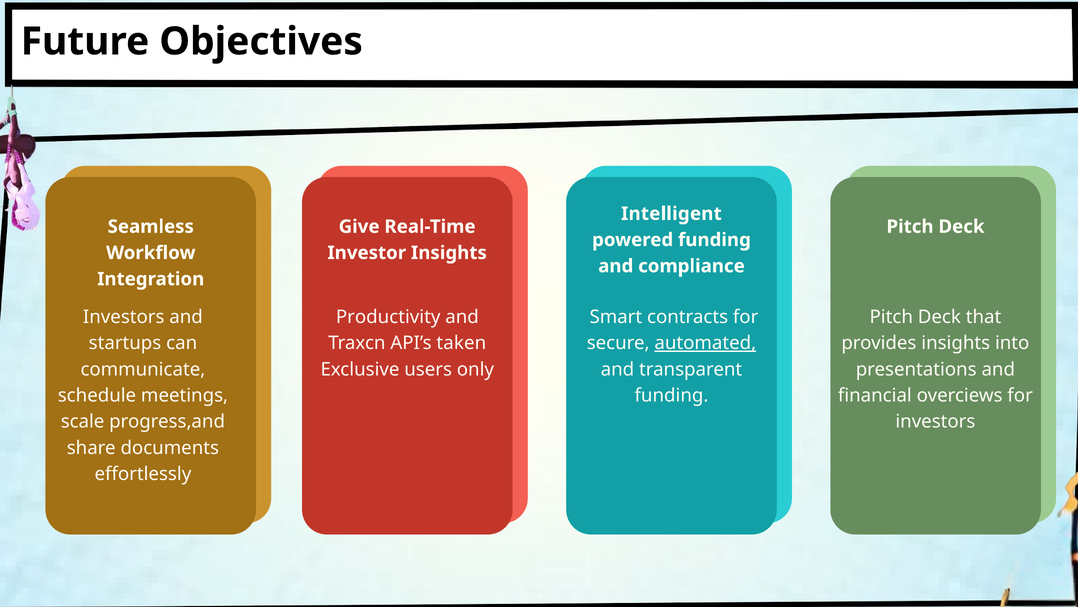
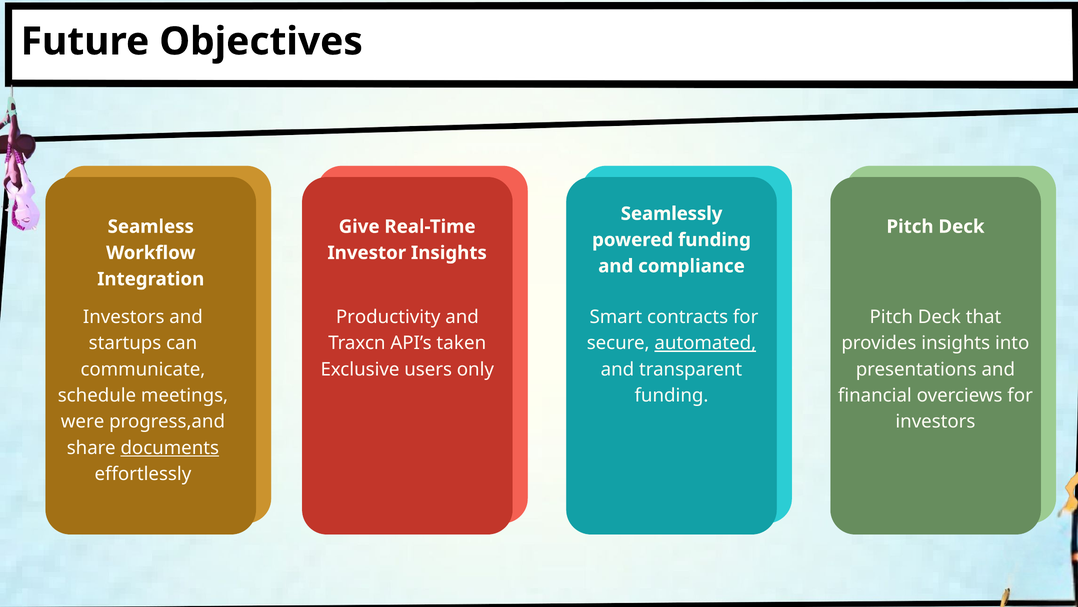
Intelligent: Intelligent -> Seamlessly
scale: scale -> were
documents underline: none -> present
